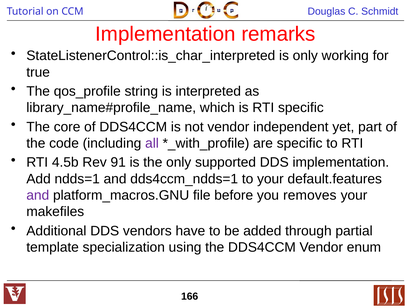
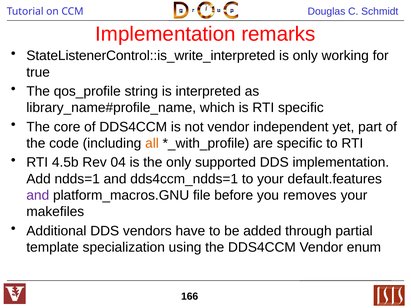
StateListenerControl::is_char_interpreted: StateListenerControl::is_char_interpreted -> StateListenerControl::is_write_interpreted
all colour: purple -> orange
91: 91 -> 04
